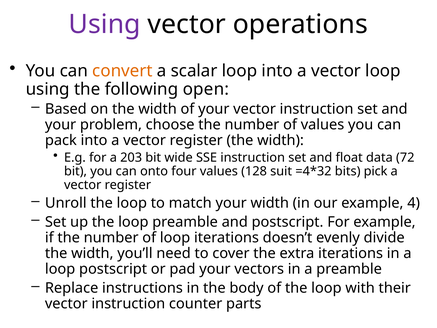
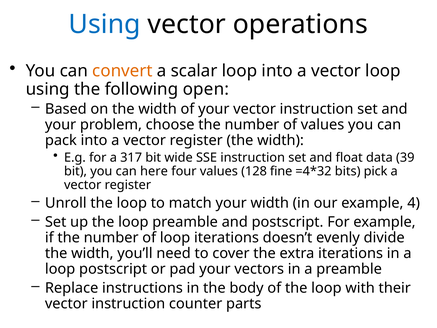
Using at (105, 24) colour: purple -> blue
203: 203 -> 317
72: 72 -> 39
onto: onto -> here
suit: suit -> fine
